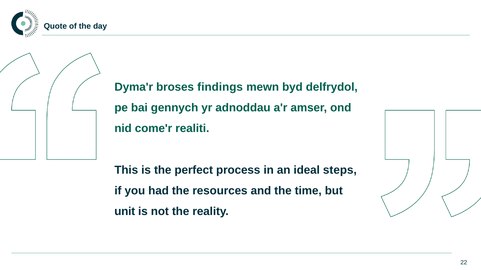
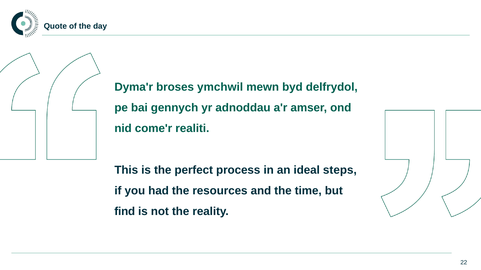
findings: findings -> ymchwil
unit: unit -> find
